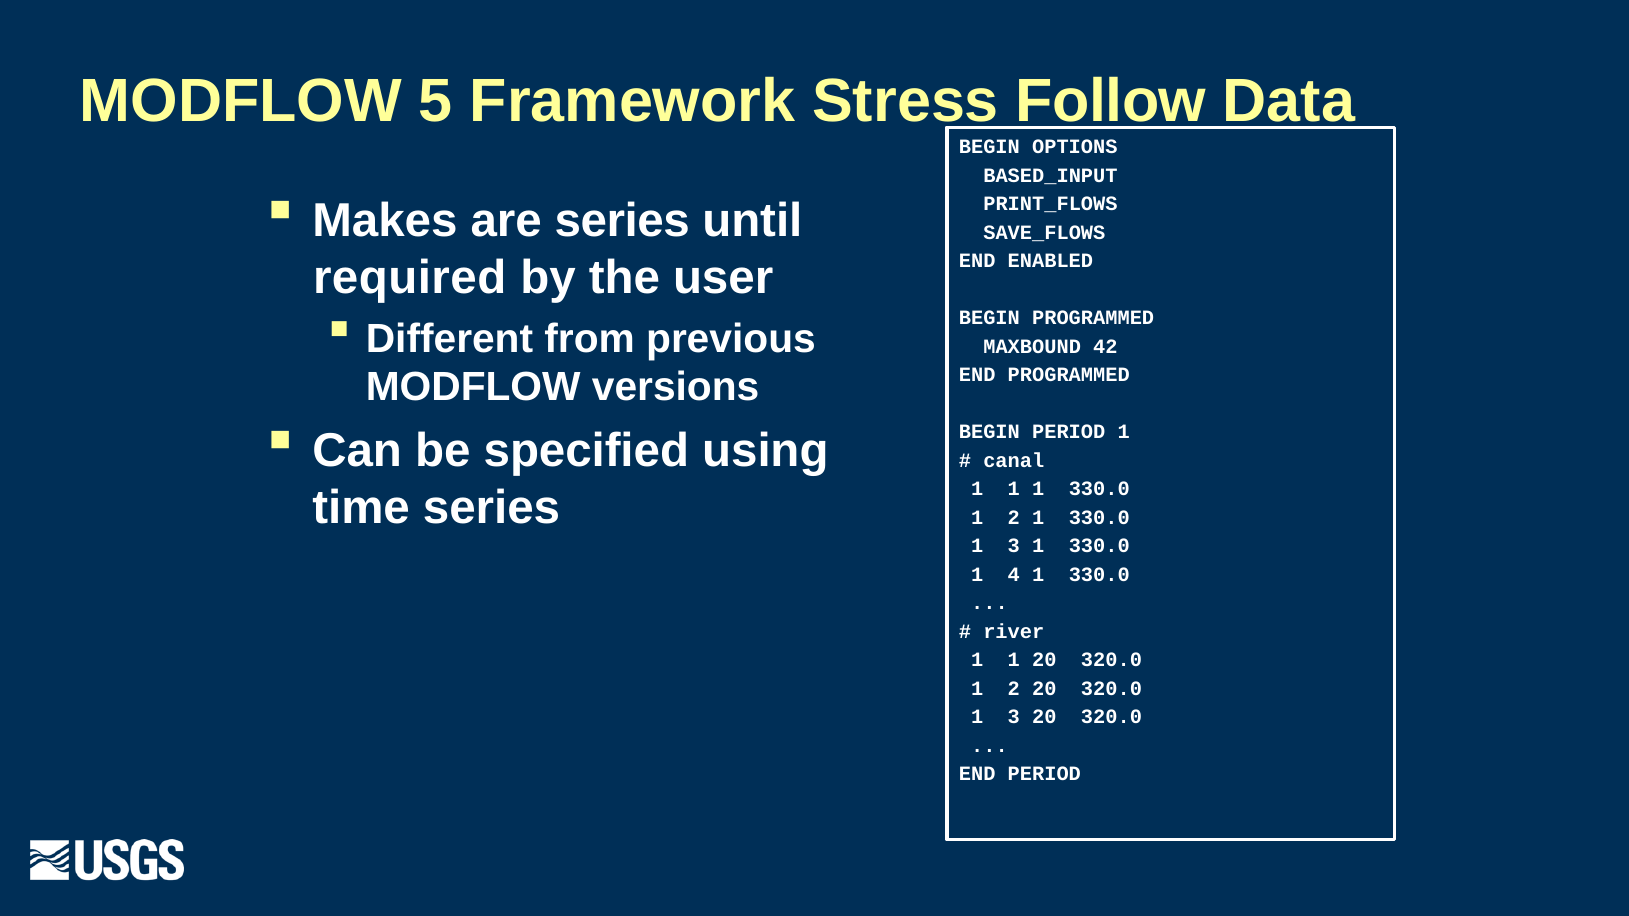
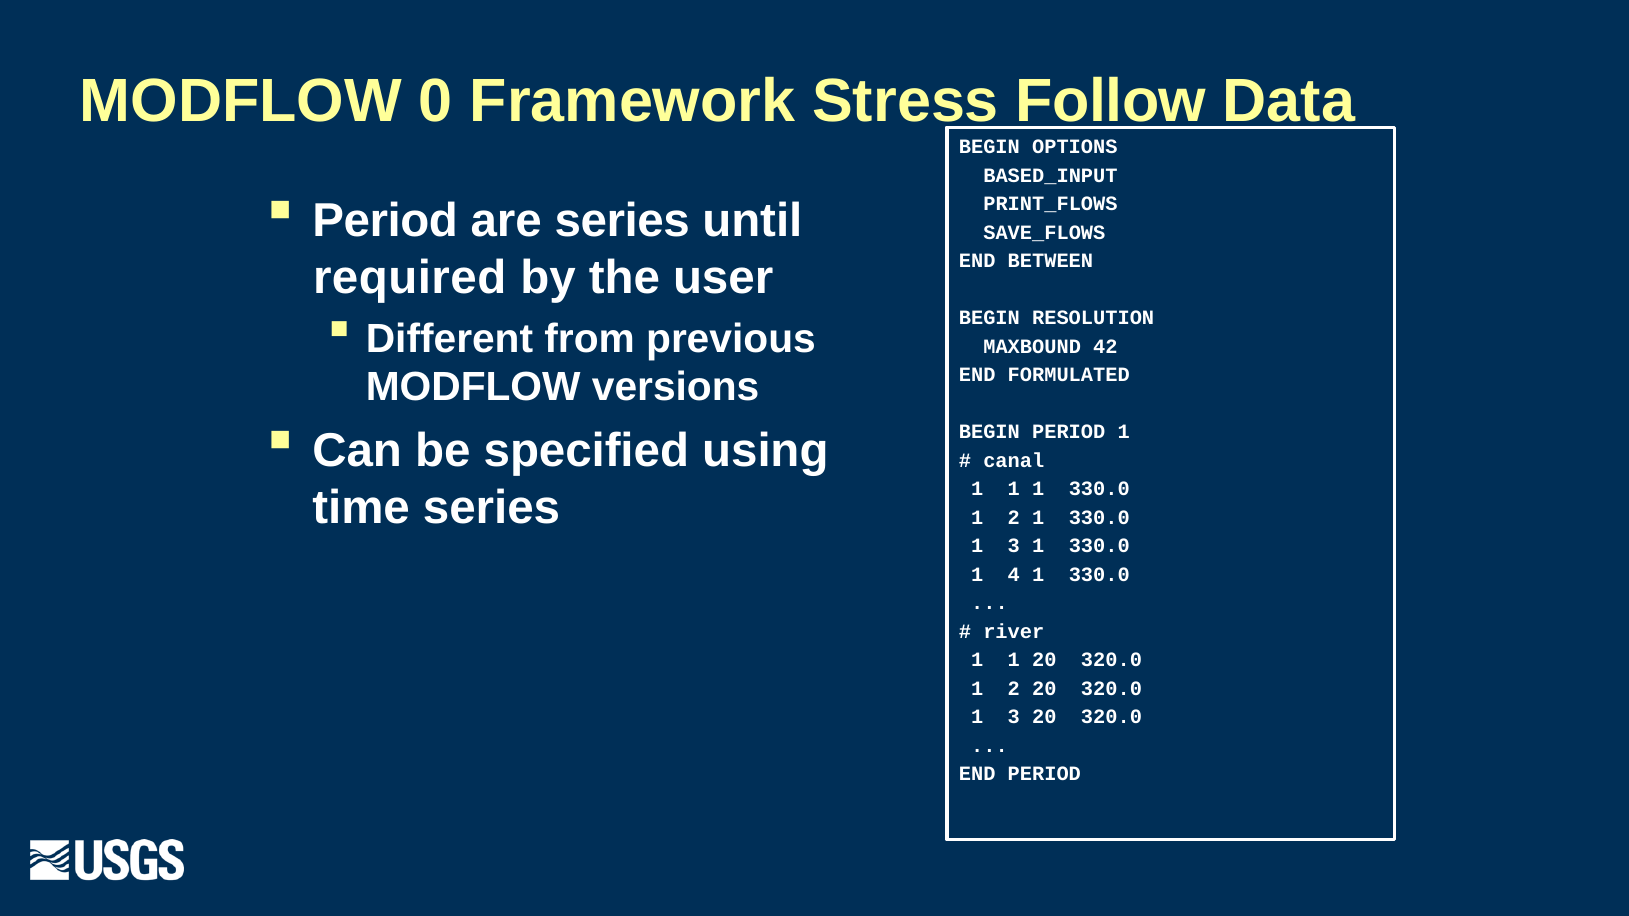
5: 5 -> 0
Makes at (385, 221): Makes -> Period
ENABLED: ENABLED -> BETWEEN
BEGIN PROGRAMMED: PROGRAMMED -> RESOLUTION
END PROGRAMMED: PROGRAMMED -> FORMULATED
